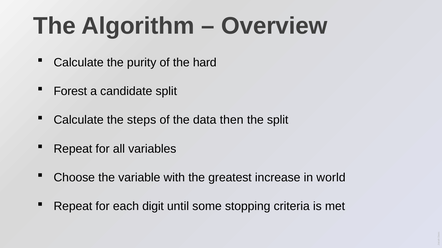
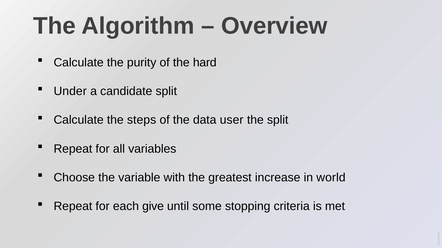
Forest: Forest -> Under
then: then -> user
digit: digit -> give
